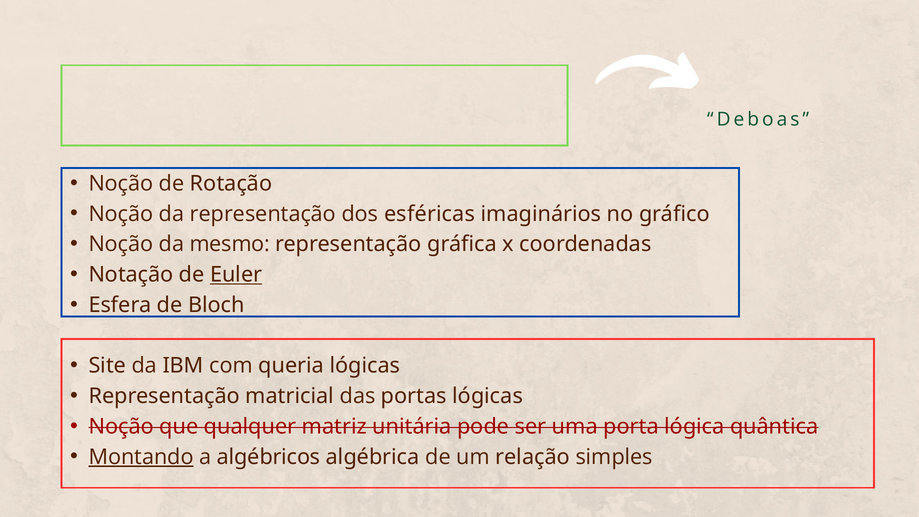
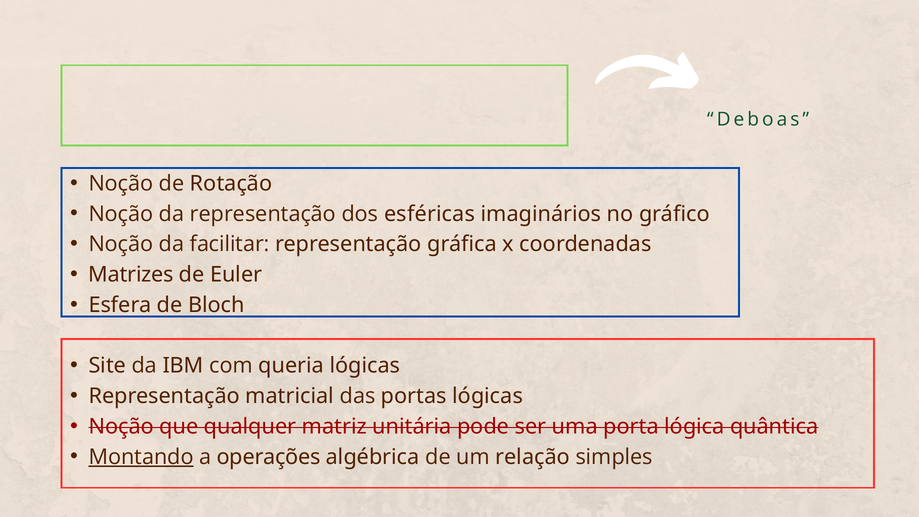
mesmo: mesmo -> facilitar
Notação: Notação -> Matrizes
Euler underline: present -> none
algébricos: algébricos -> operações
